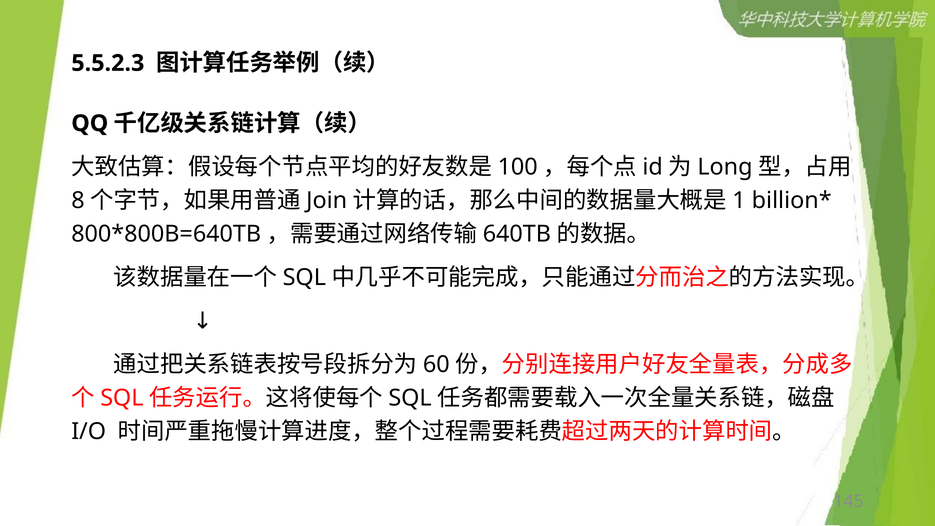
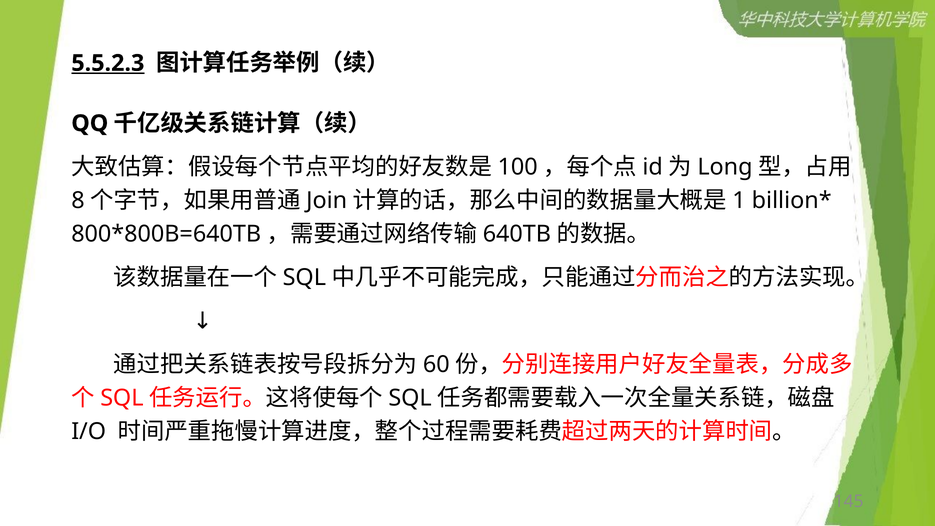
5.5.2.3 underline: none -> present
